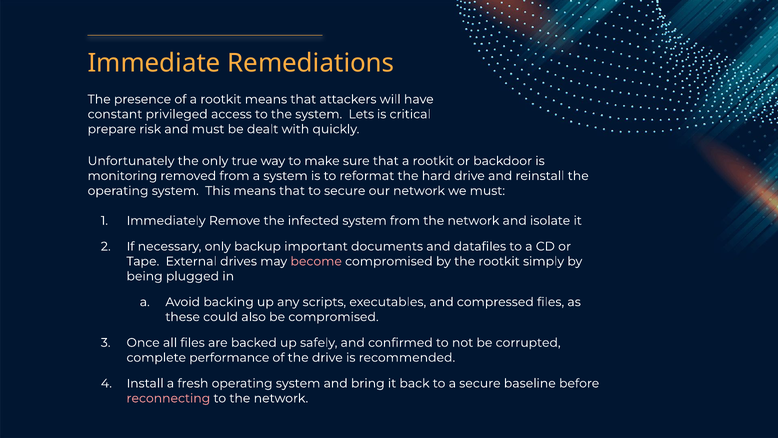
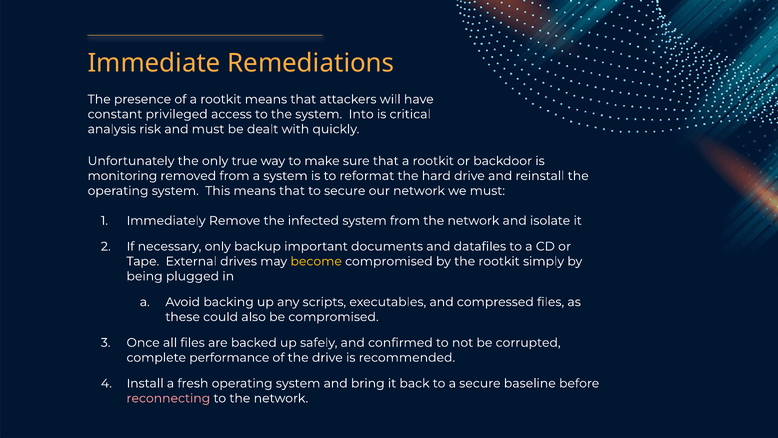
Lets: Lets -> Into
prepare: prepare -> analysis
become colour: pink -> yellow
